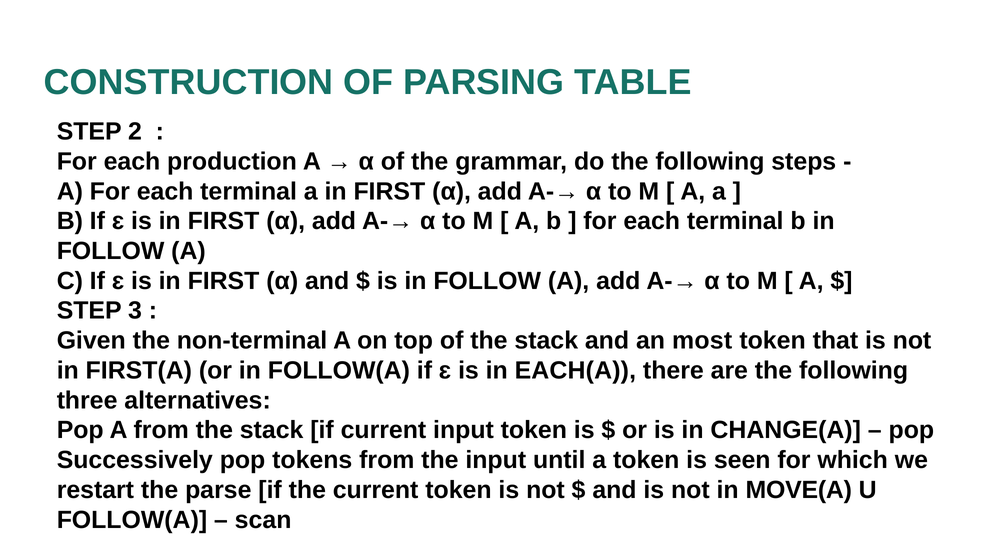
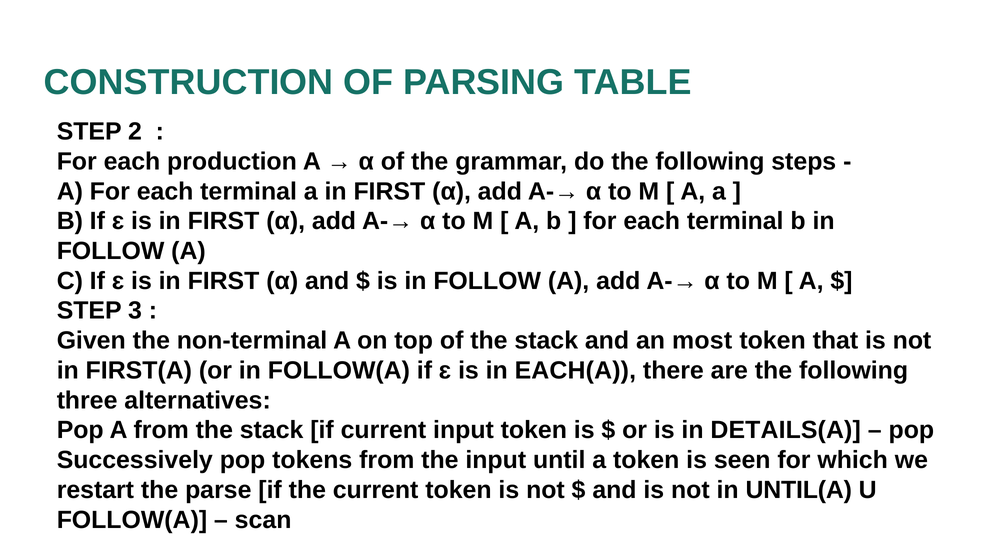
CHANGE(A: CHANGE(A -> DETAILS(A
MOVE(A: MOVE(A -> UNTIL(A
